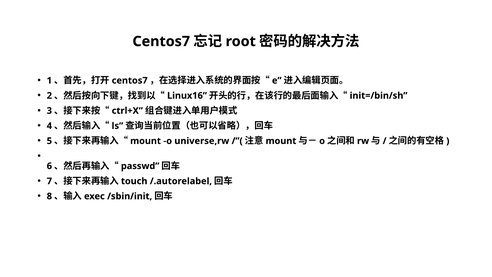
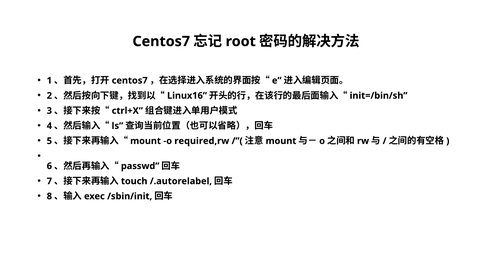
universe,rw: universe,rw -> required,rw
